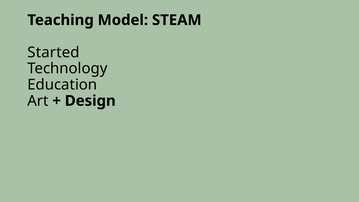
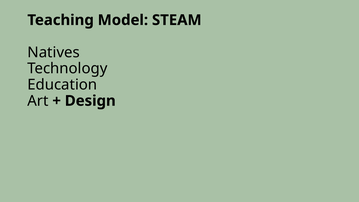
Started: Started -> Natives
